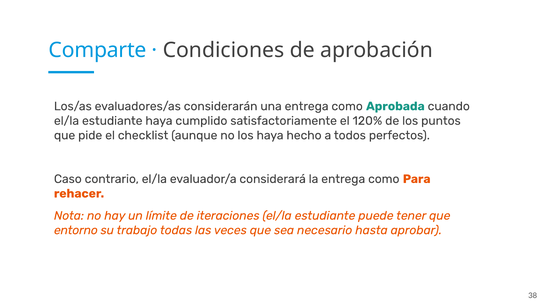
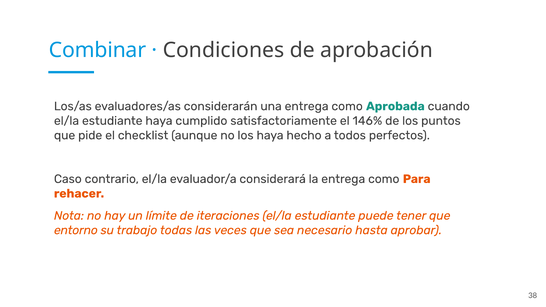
Comparte: Comparte -> Combinar
120%: 120% -> 146%
